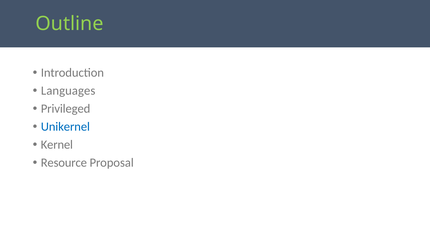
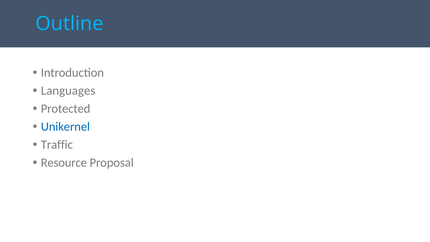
Outline colour: light green -> light blue
Privileged: Privileged -> Protected
Kernel: Kernel -> Traffic
